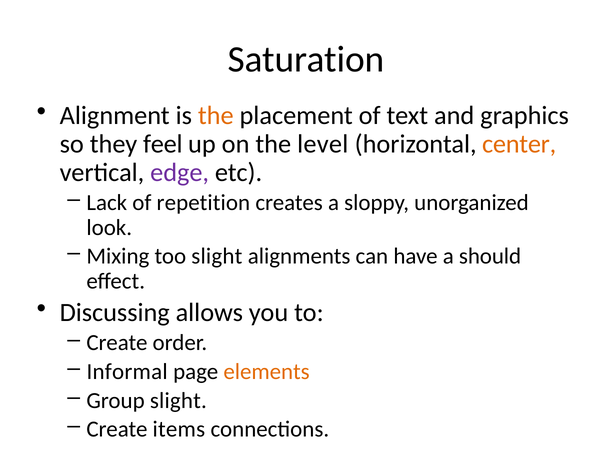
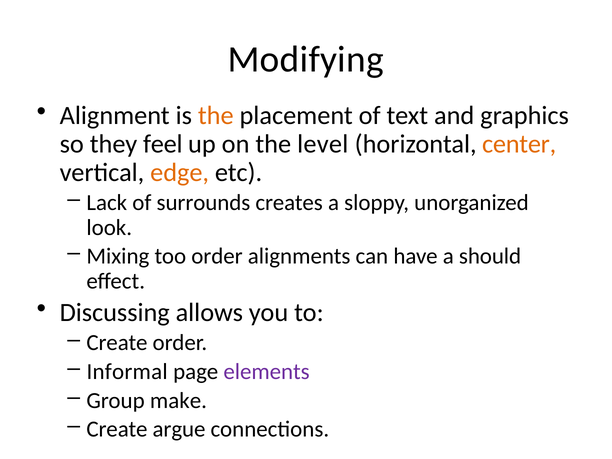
Saturation: Saturation -> Modifying
edge colour: purple -> orange
repetition: repetition -> surrounds
too slight: slight -> order
elements colour: orange -> purple
Group slight: slight -> make
items: items -> argue
